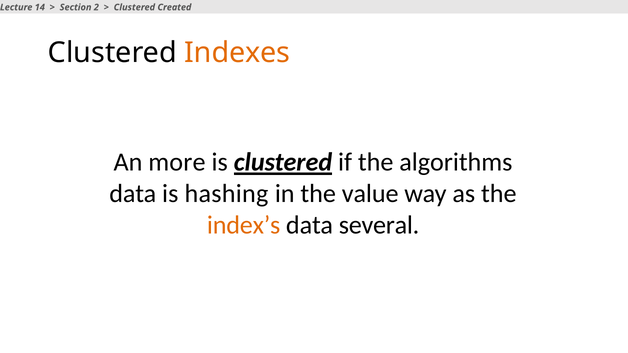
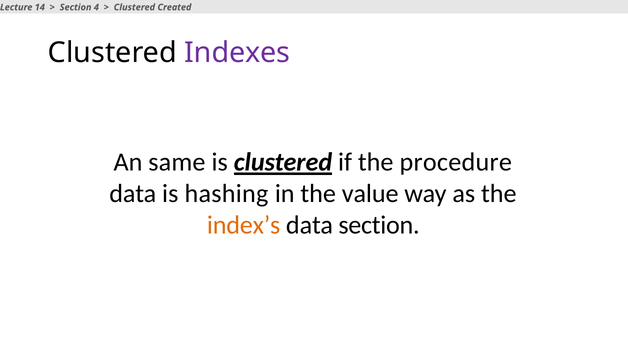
2: 2 -> 4
Indexes colour: orange -> purple
more: more -> same
algorithms: algorithms -> procedure
data several: several -> section
